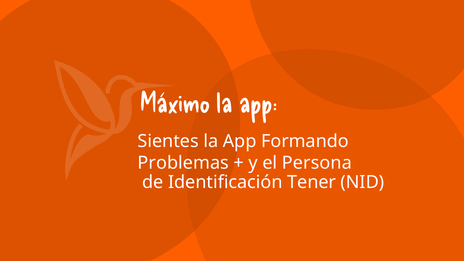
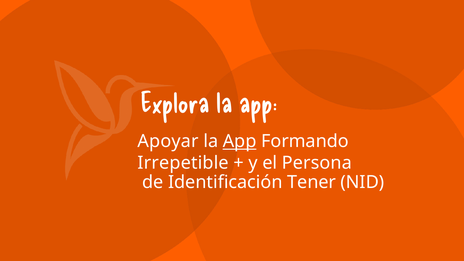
Máximo: Máximo -> Explora
Sientes: Sientes -> Apoyar
App at (240, 141) underline: none -> present
Problemas: Problemas -> Irrepetible
